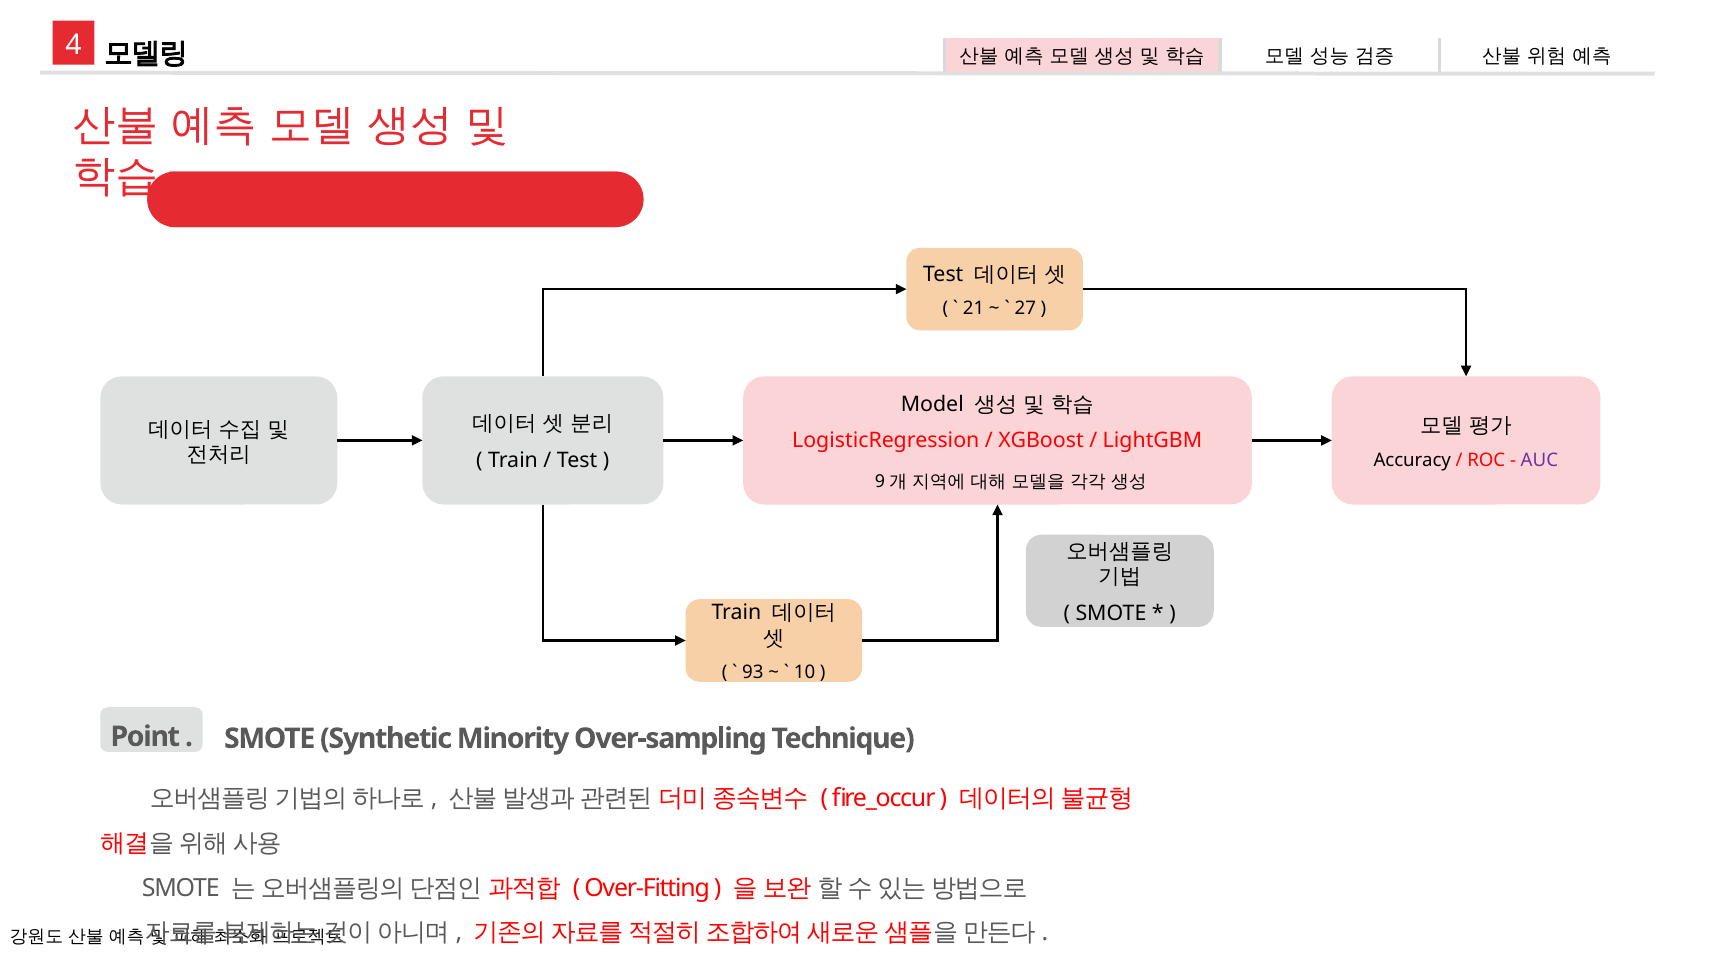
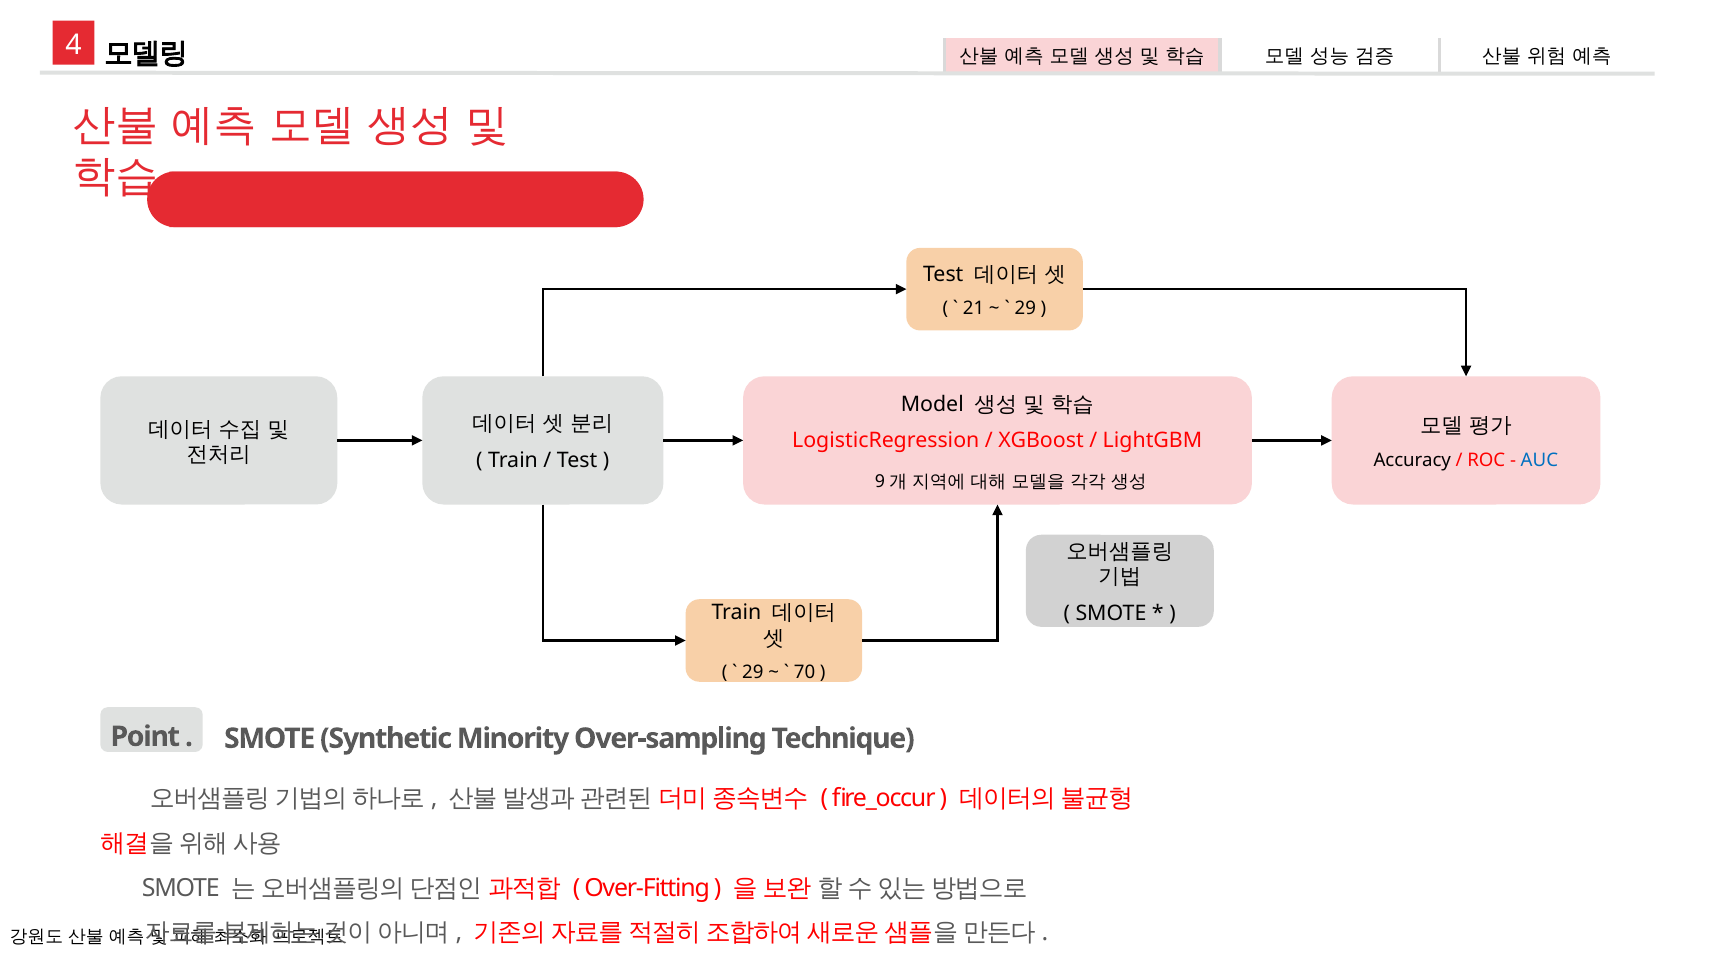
27 at (1025, 309): 27 -> 29
AUC colour: purple -> blue
93 at (753, 673): 93 -> 29
10: 10 -> 70
